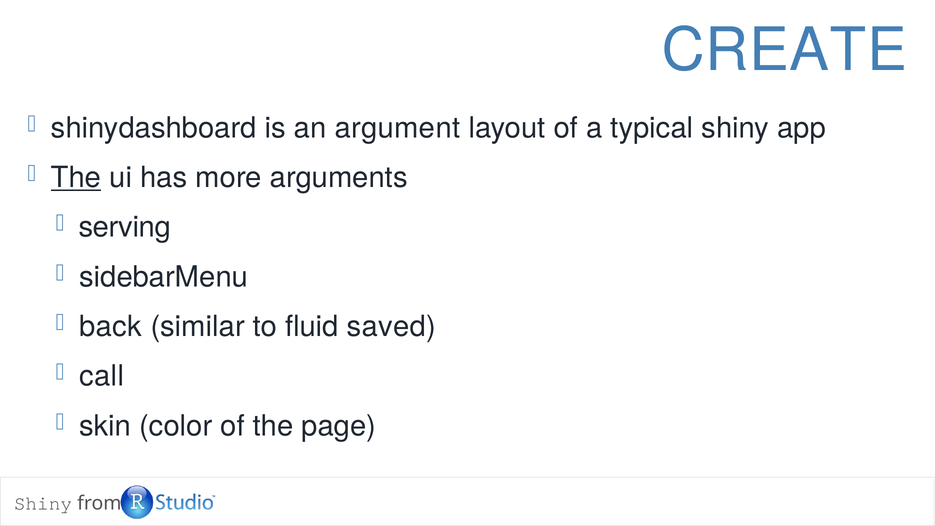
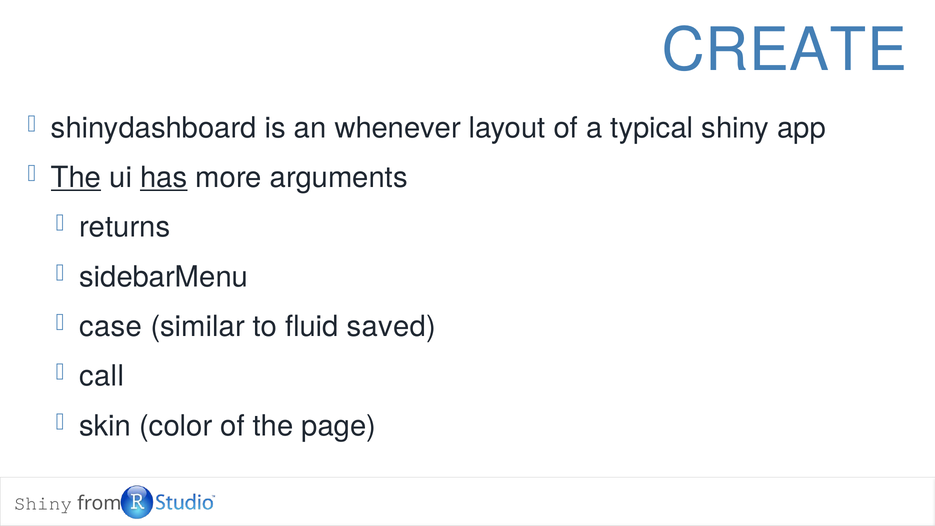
argument: argument -> whenever
has underline: none -> present
serving: serving -> returns
back: back -> case
